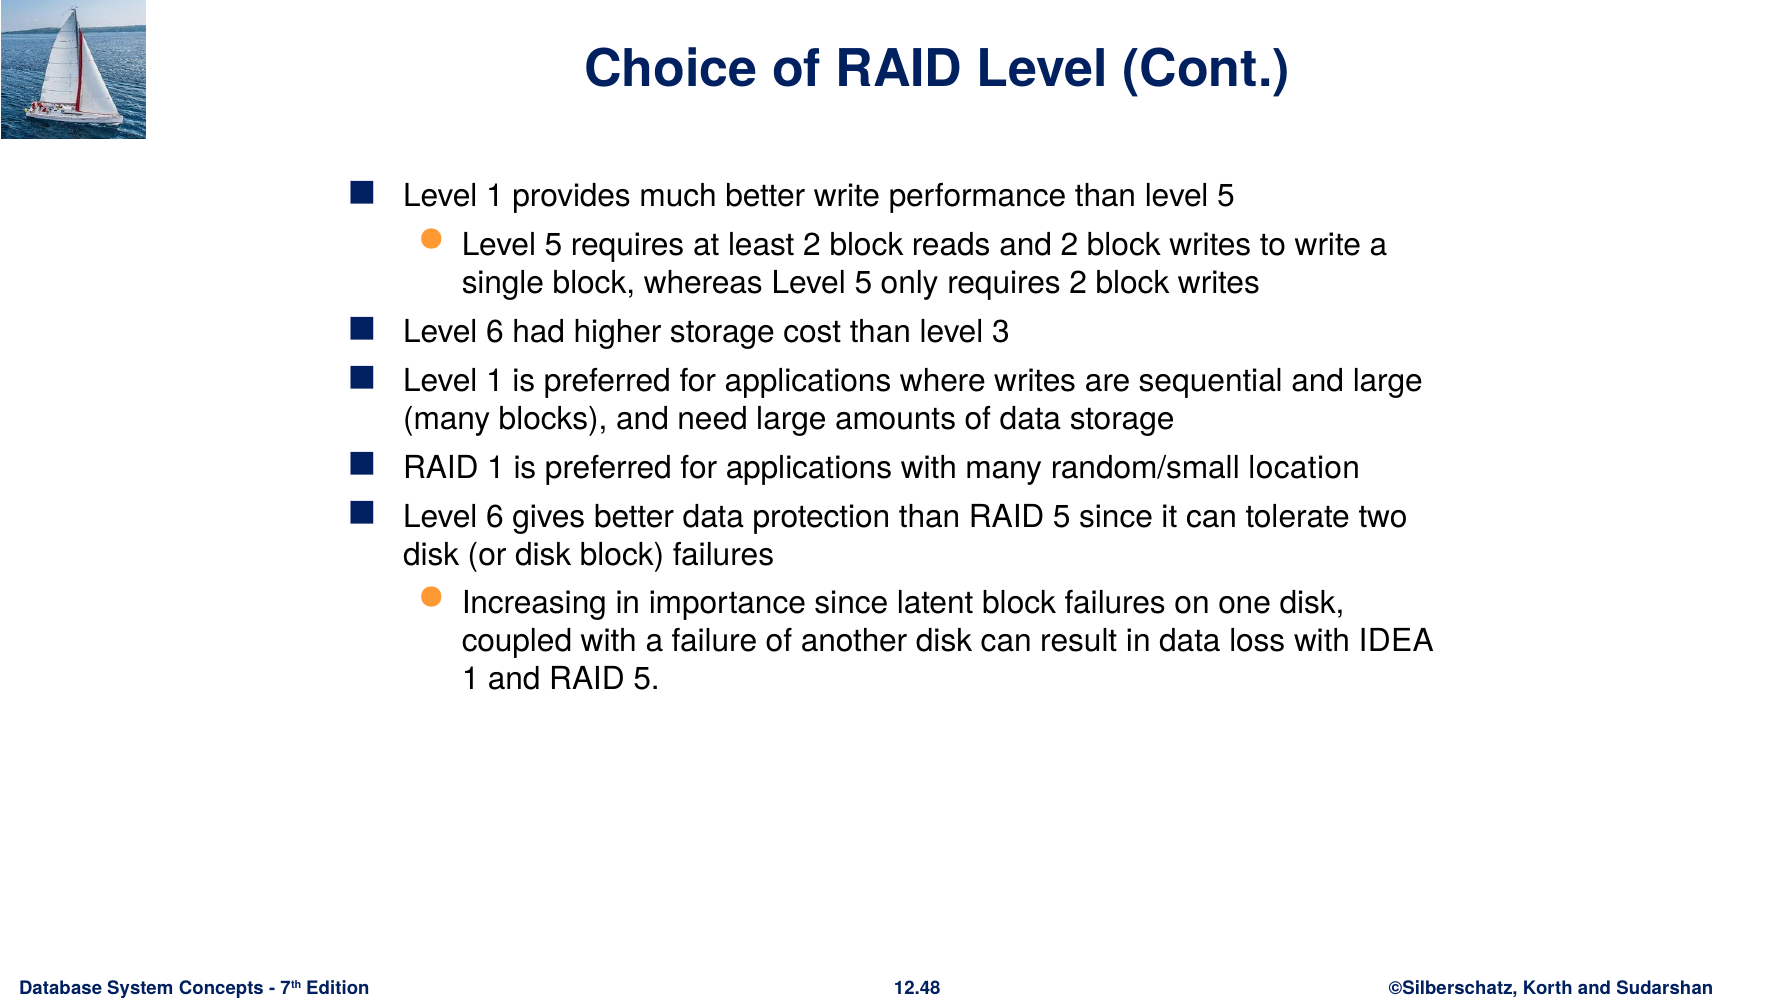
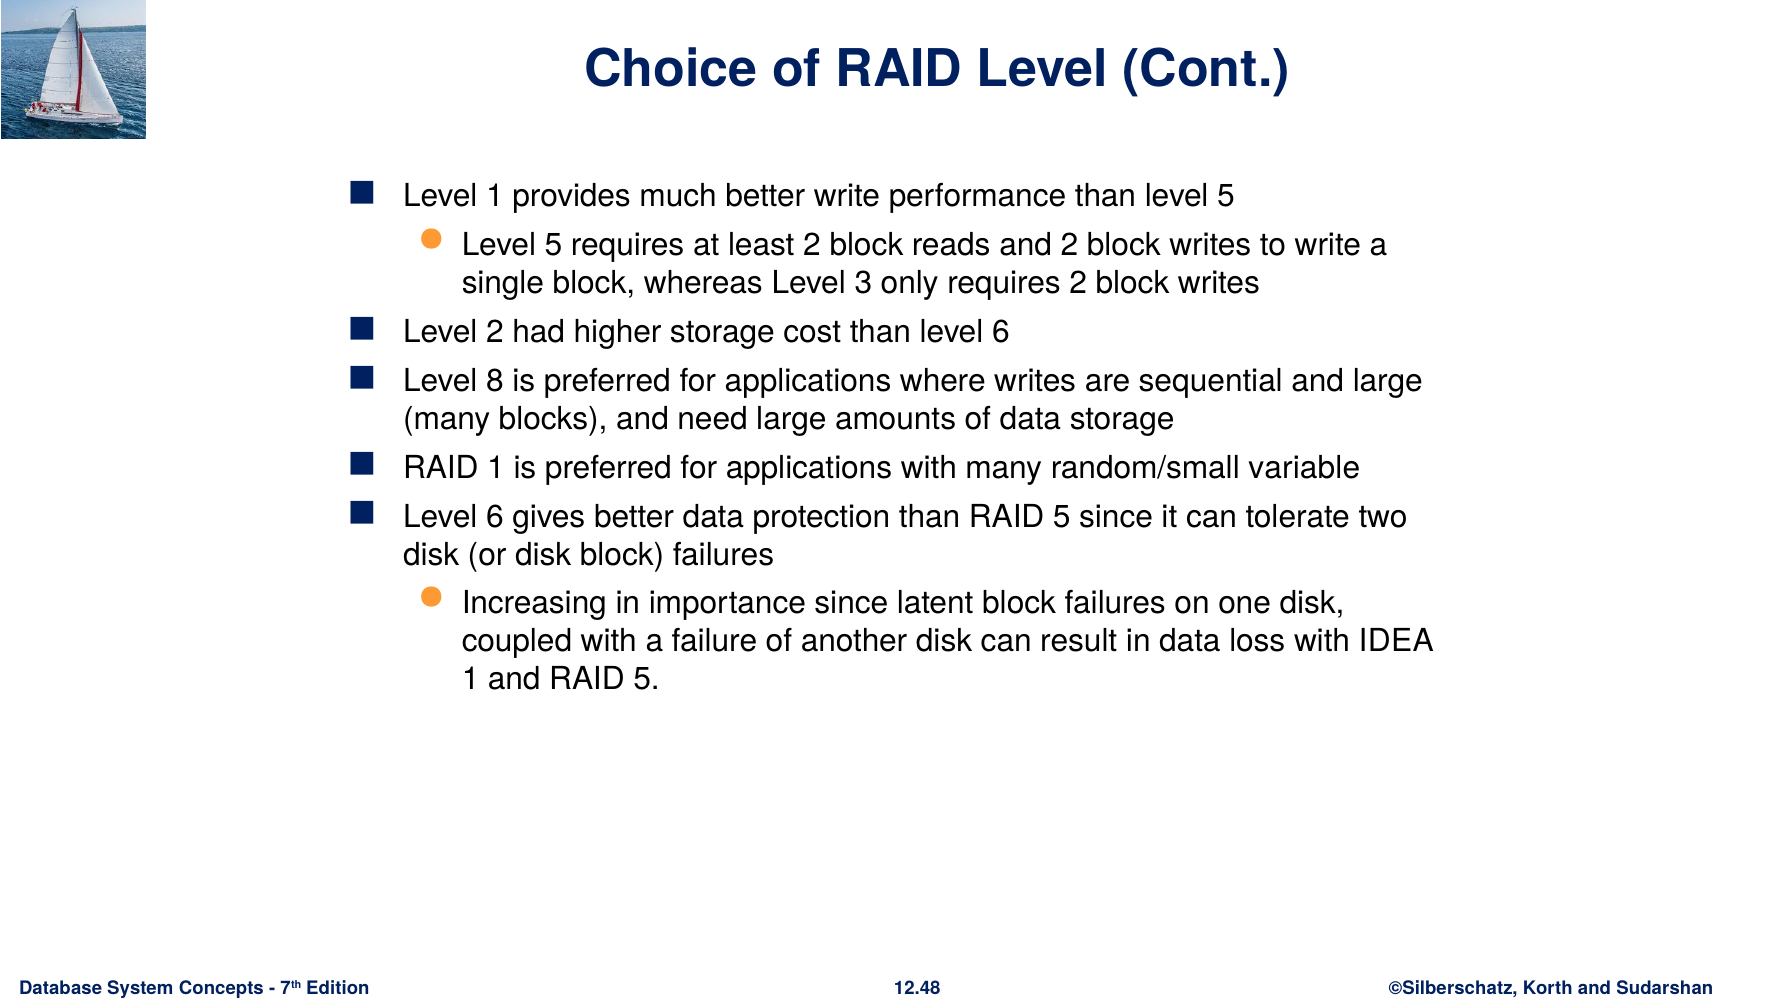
whereas Level 5: 5 -> 3
6 at (495, 332): 6 -> 2
than level 3: 3 -> 6
1 at (495, 381): 1 -> 8
location: location -> variable
